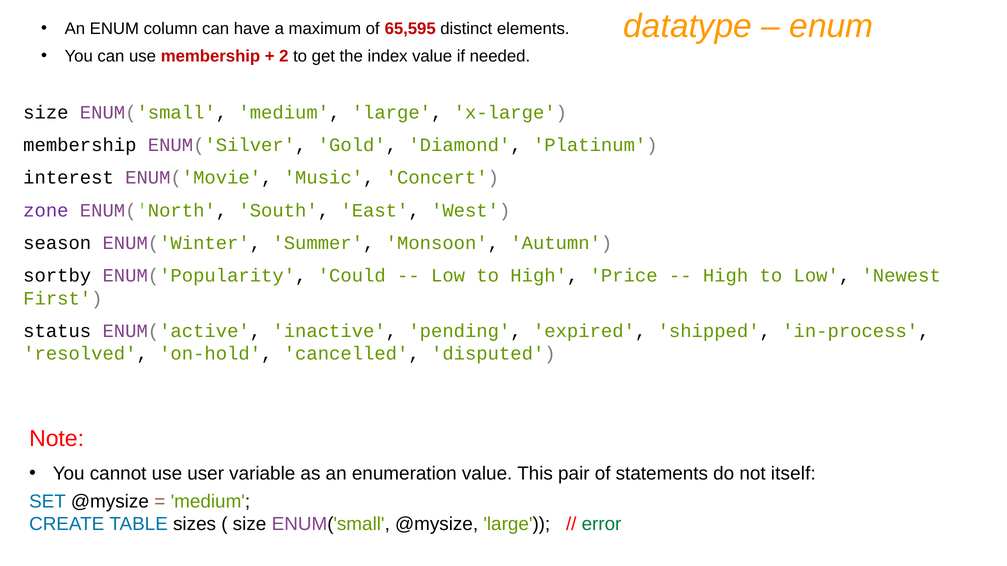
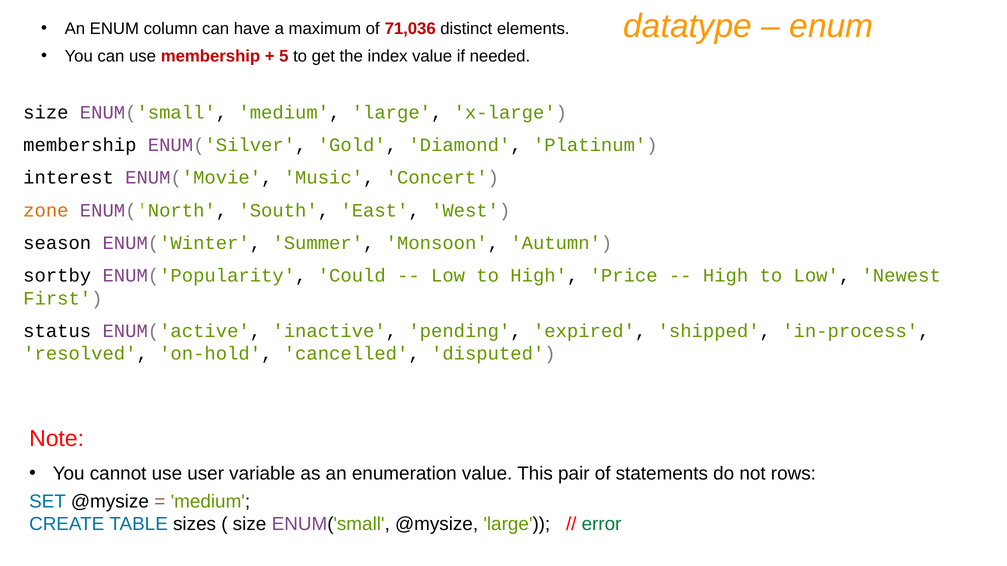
65,595: 65,595 -> 71,036
2: 2 -> 5
zone colour: purple -> orange
itself: itself -> rows
